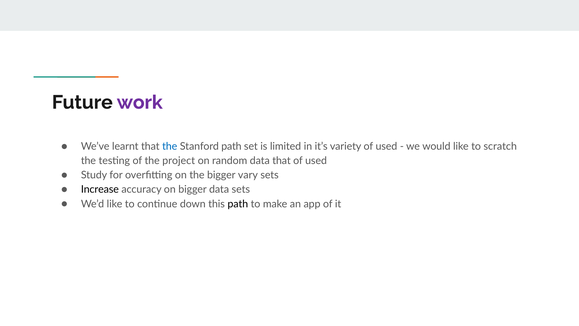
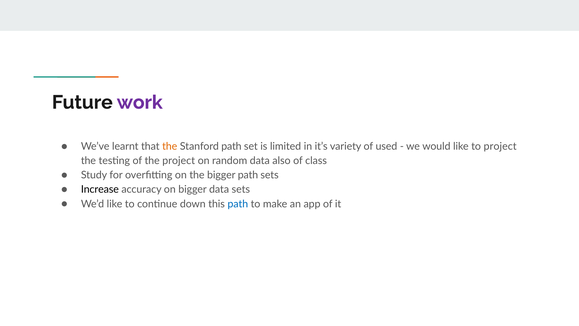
the at (170, 146) colour: blue -> orange
to scratch: scratch -> project
data that: that -> also
used at (316, 161): used -> class
bigger vary: vary -> path
path at (238, 204) colour: black -> blue
